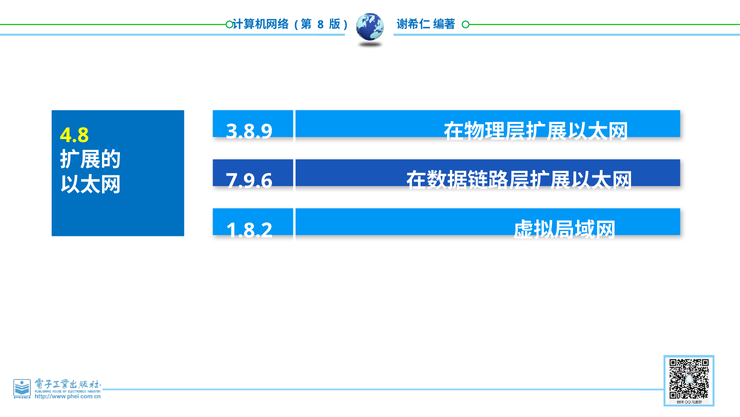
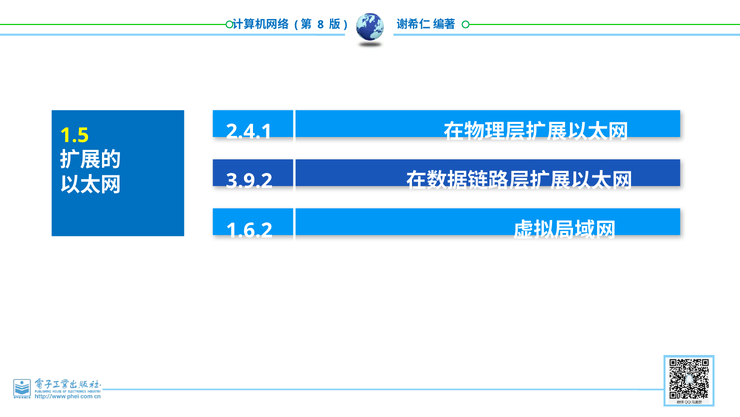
3.8.9: 3.8.9 -> 2.4.1
4.8: 4.8 -> 1.5
7.9.6: 7.9.6 -> 3.9.2
1.8.2: 1.8.2 -> 1.6.2
